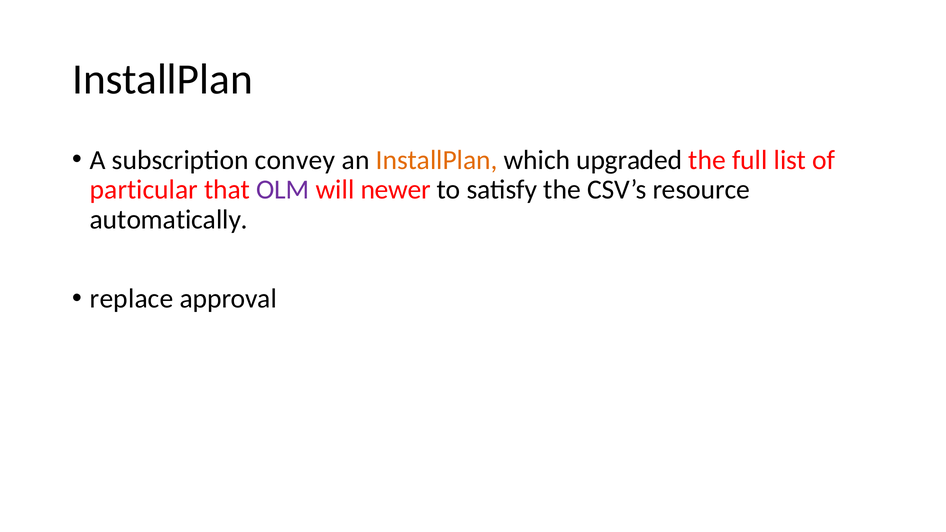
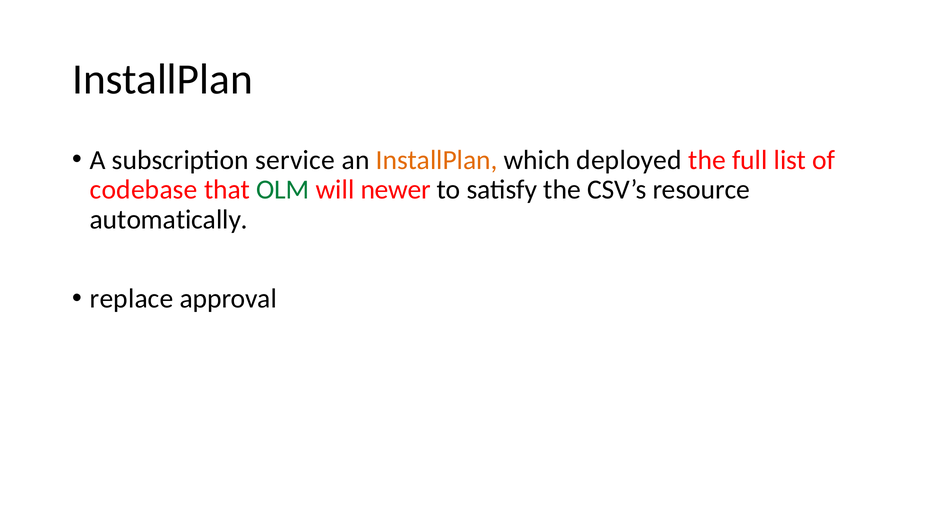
convey: convey -> service
upgraded: upgraded -> deployed
particular: particular -> codebase
OLM colour: purple -> green
